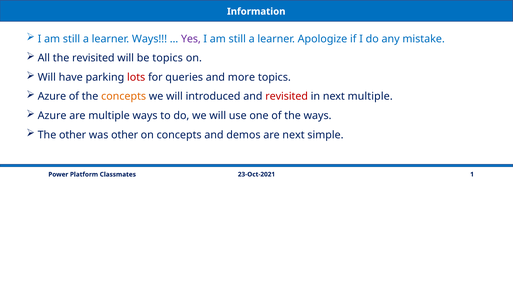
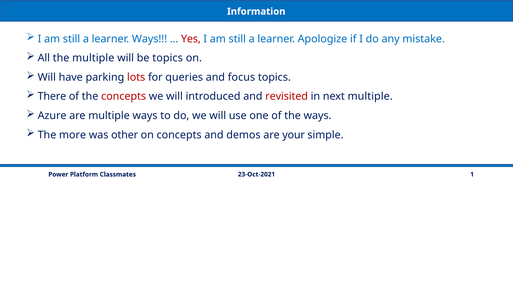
Yes colour: purple -> red
the revisited: revisited -> multiple
more: more -> focus
Azure at (52, 97): Azure -> There
concepts at (124, 97) colour: orange -> red
The other: other -> more
are next: next -> your
